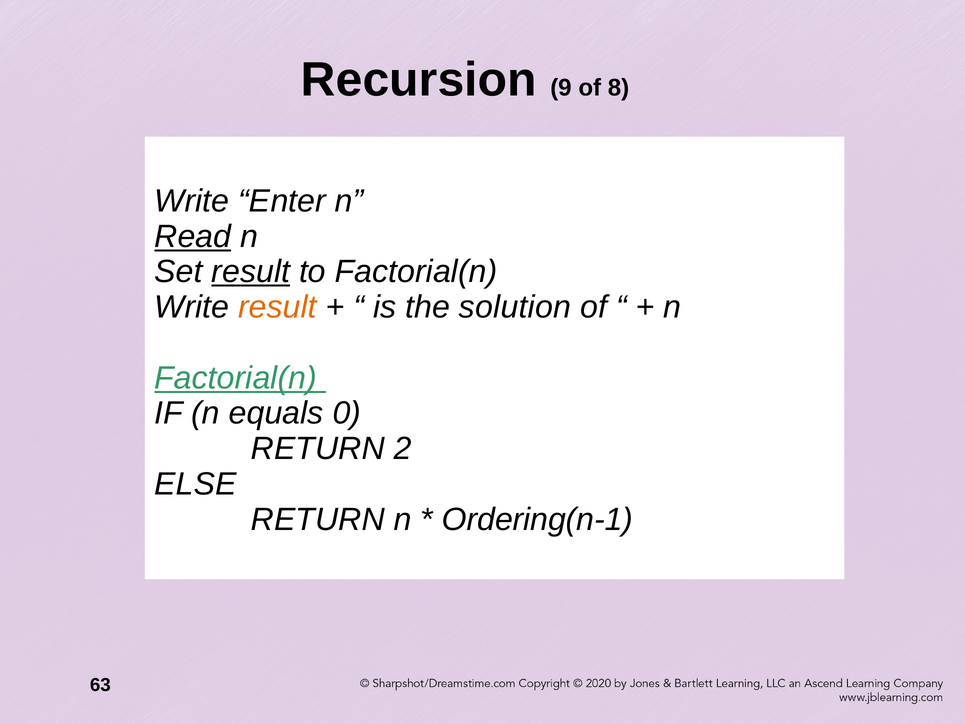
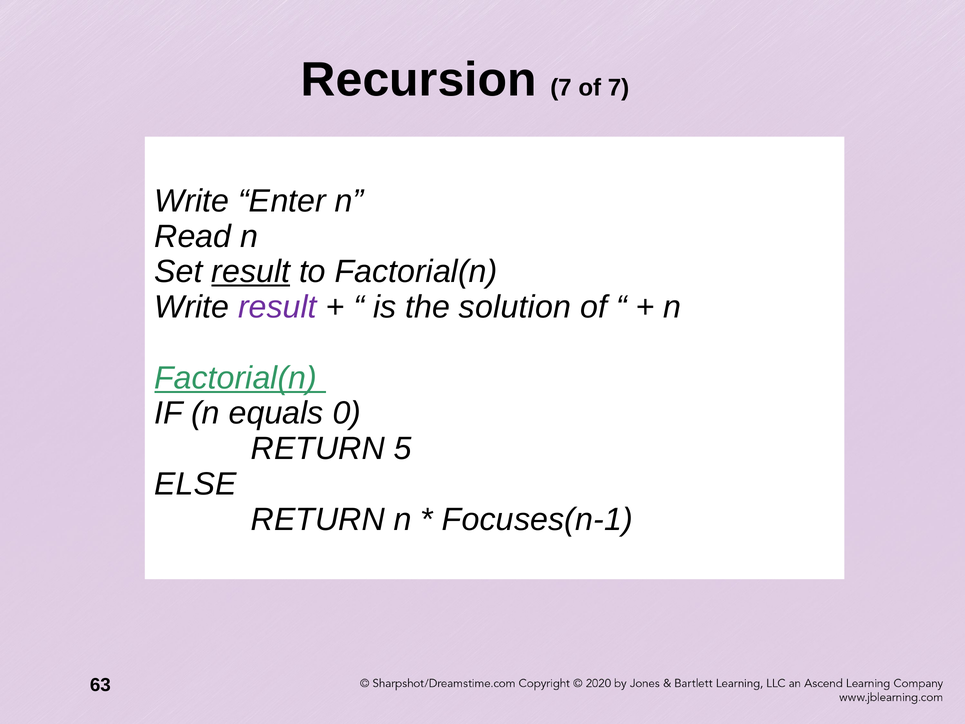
Recursion 9: 9 -> 7
of 8: 8 -> 7
Read underline: present -> none
result at (278, 307) colour: orange -> purple
2: 2 -> 5
Ordering(n-1: Ordering(n-1 -> Focuses(n-1
